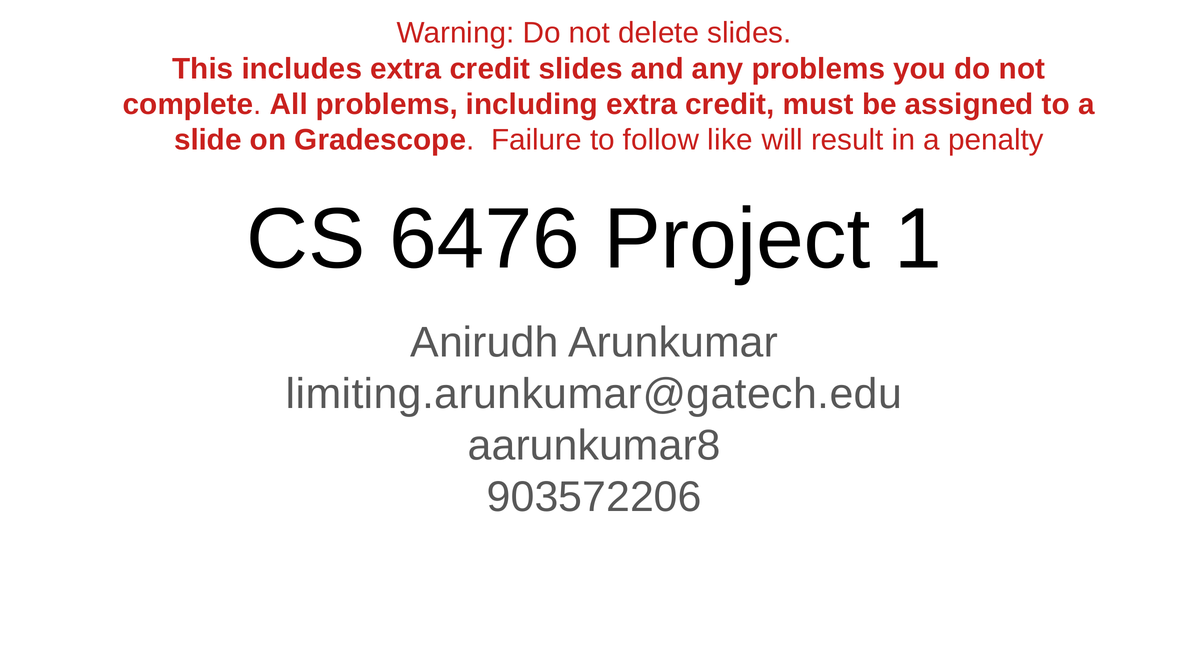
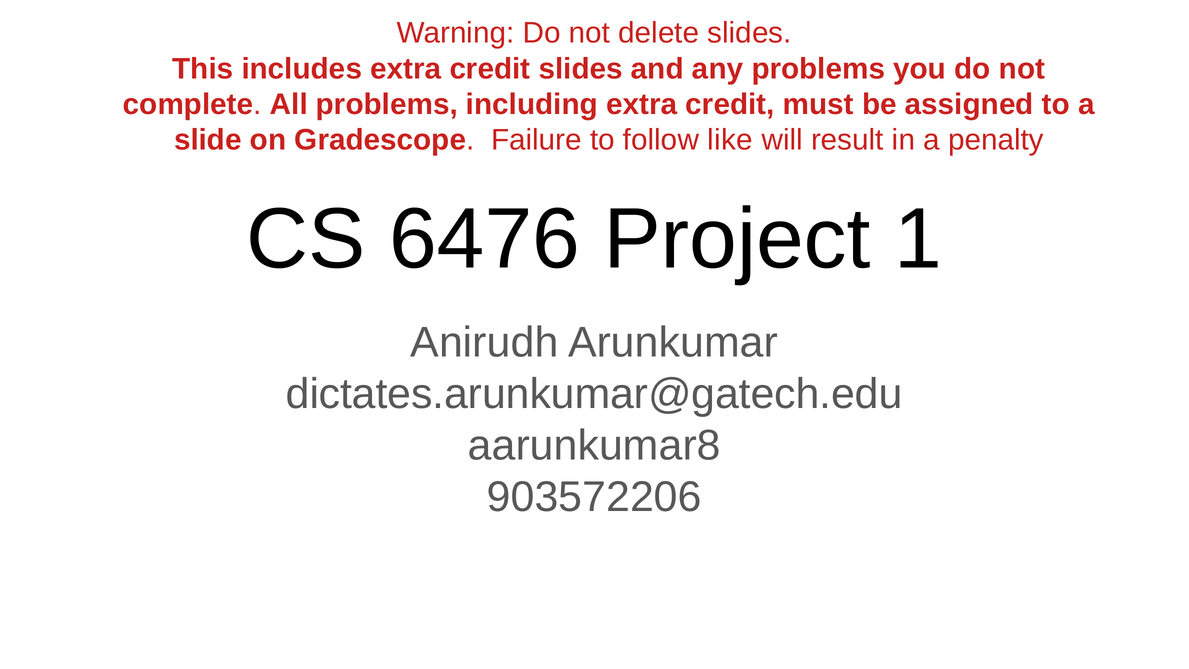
limiting.arunkumar@gatech.edu: limiting.arunkumar@gatech.edu -> dictates.arunkumar@gatech.edu
